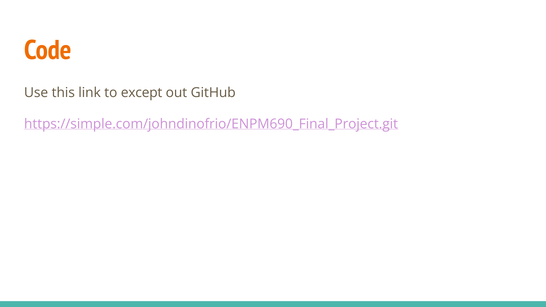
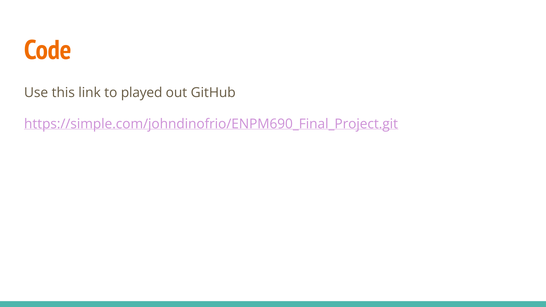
except: except -> played
